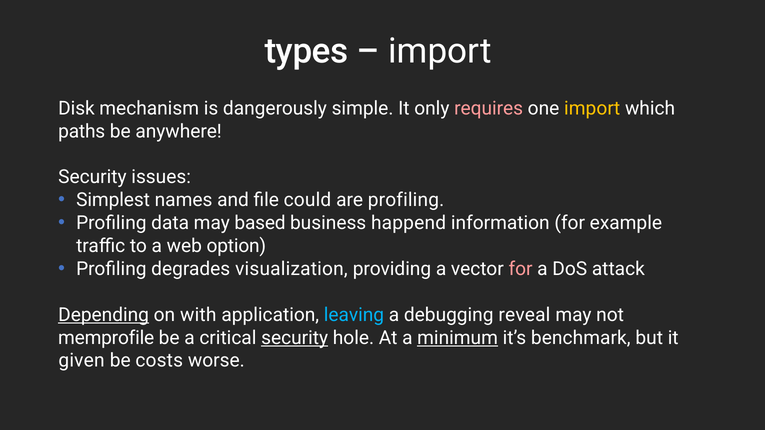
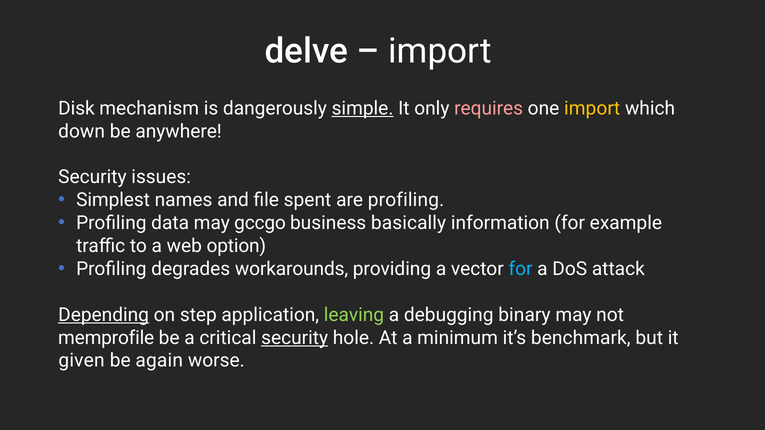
types: types -> delve
simple underline: none -> present
paths: paths -> down
could: could -> spent
based: based -> gccgo
happend: happend -> basically
visualization: visualization -> workarounds
for at (521, 269) colour: pink -> light blue
with: with -> step
leaving colour: light blue -> light green
reveal: reveal -> binary
minimum underline: present -> none
costs: costs -> again
